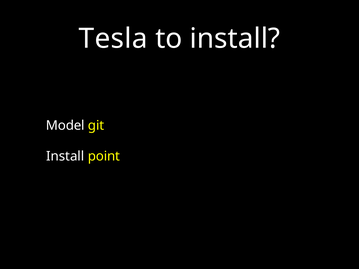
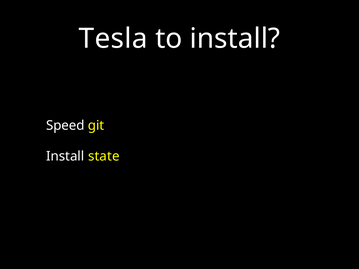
Model: Model -> Speed
point: point -> state
